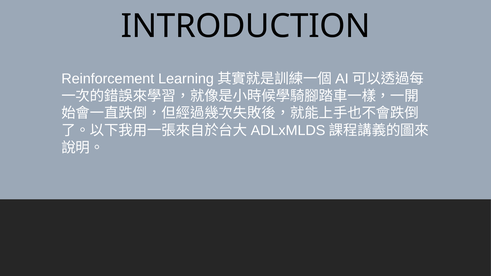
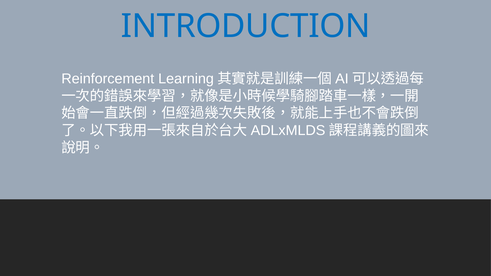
INTRODUCTION colour: black -> blue
